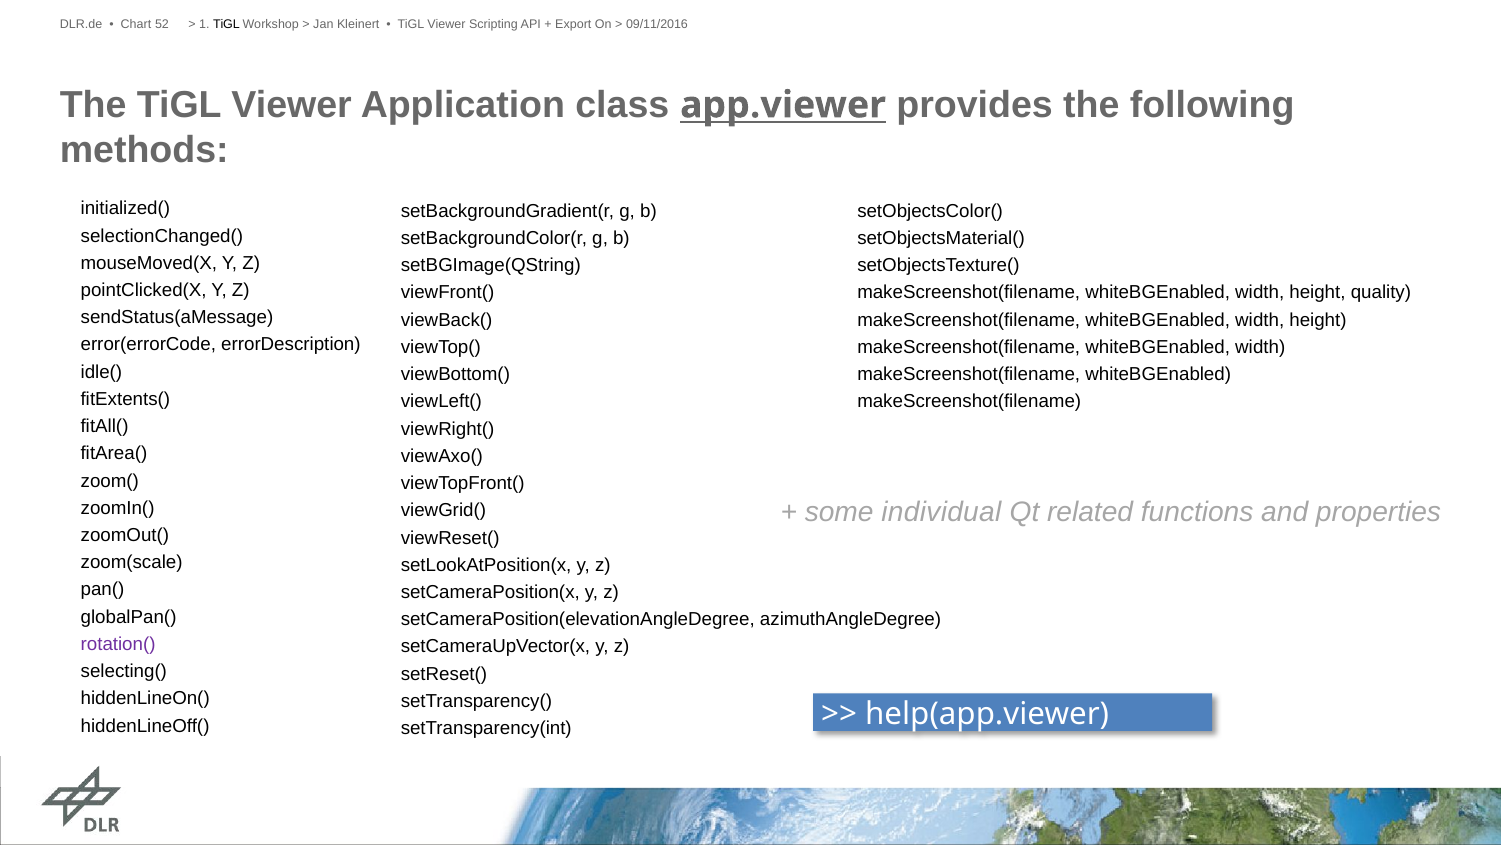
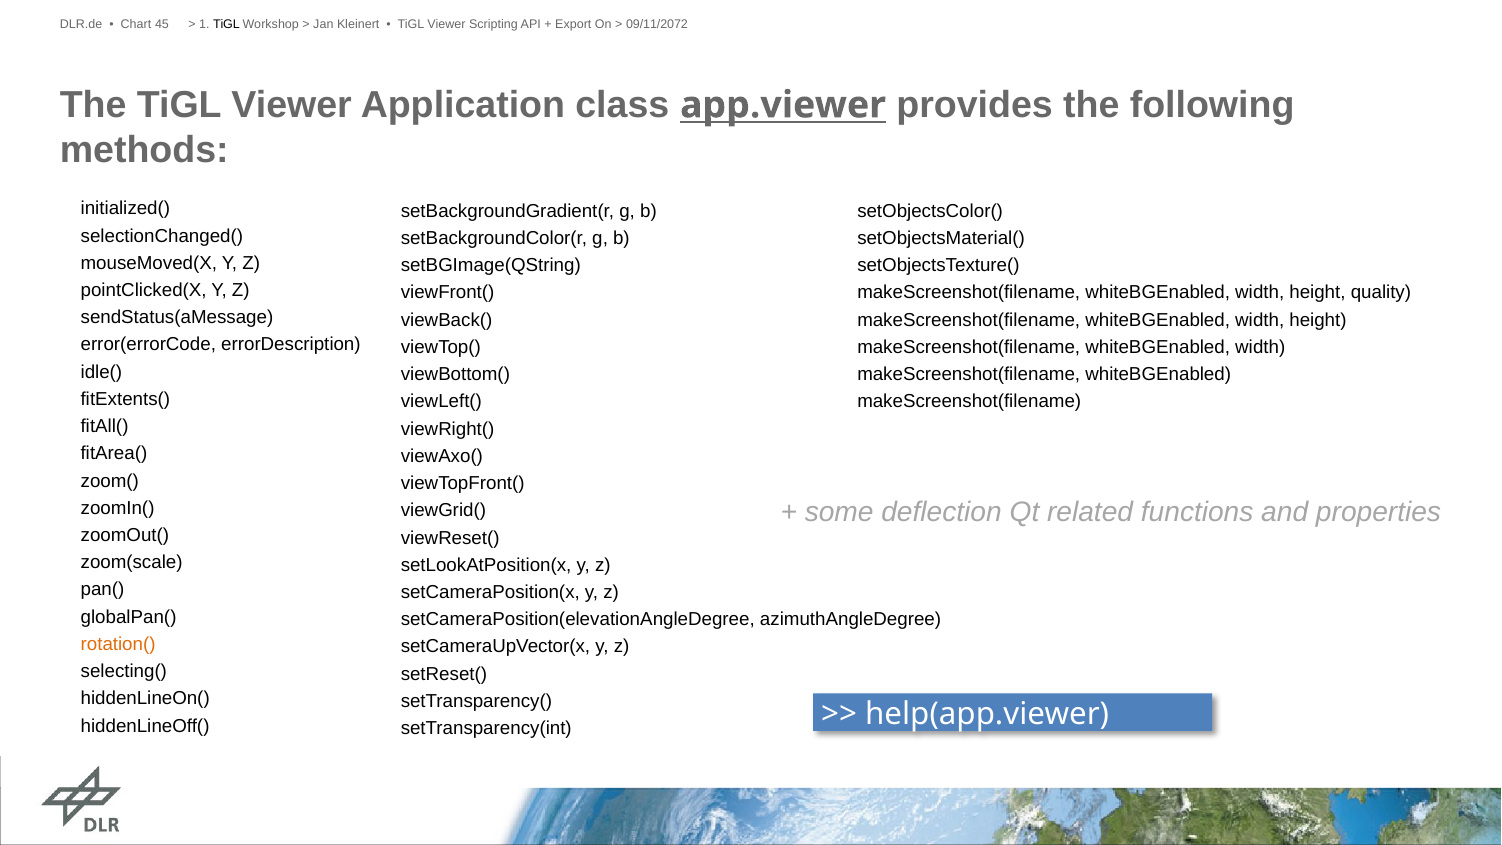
52: 52 -> 45
09/11/2016: 09/11/2016 -> 09/11/2072
individual: individual -> deflection
rotation( colour: purple -> orange
